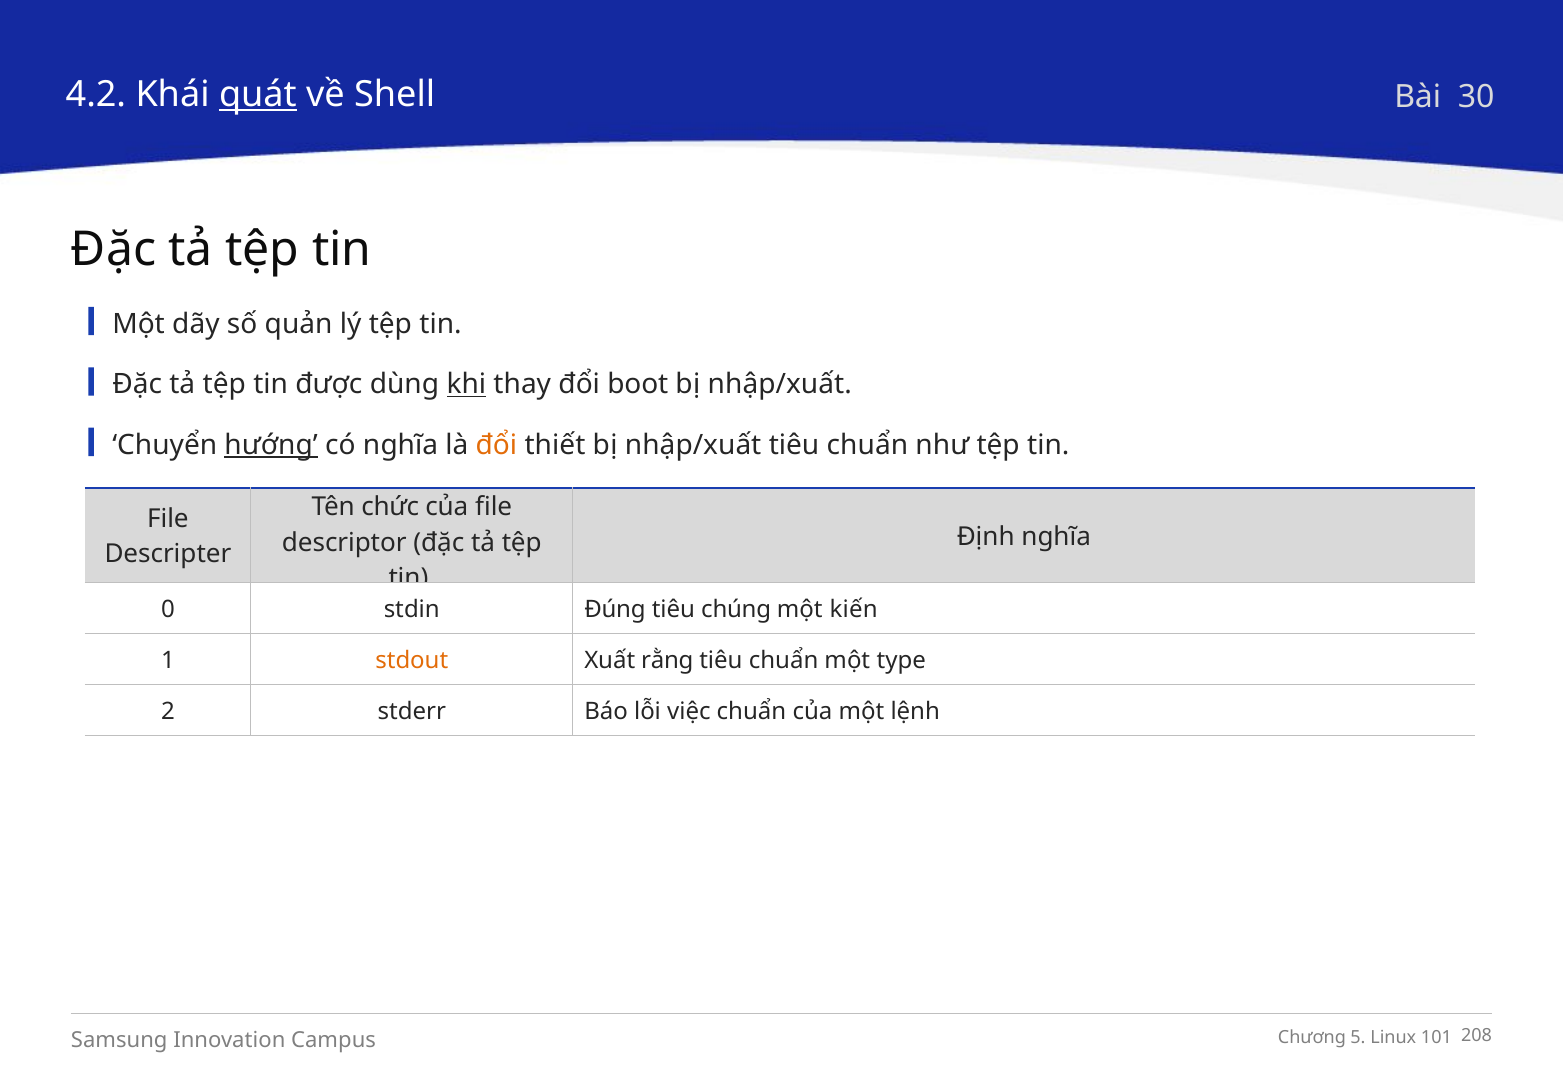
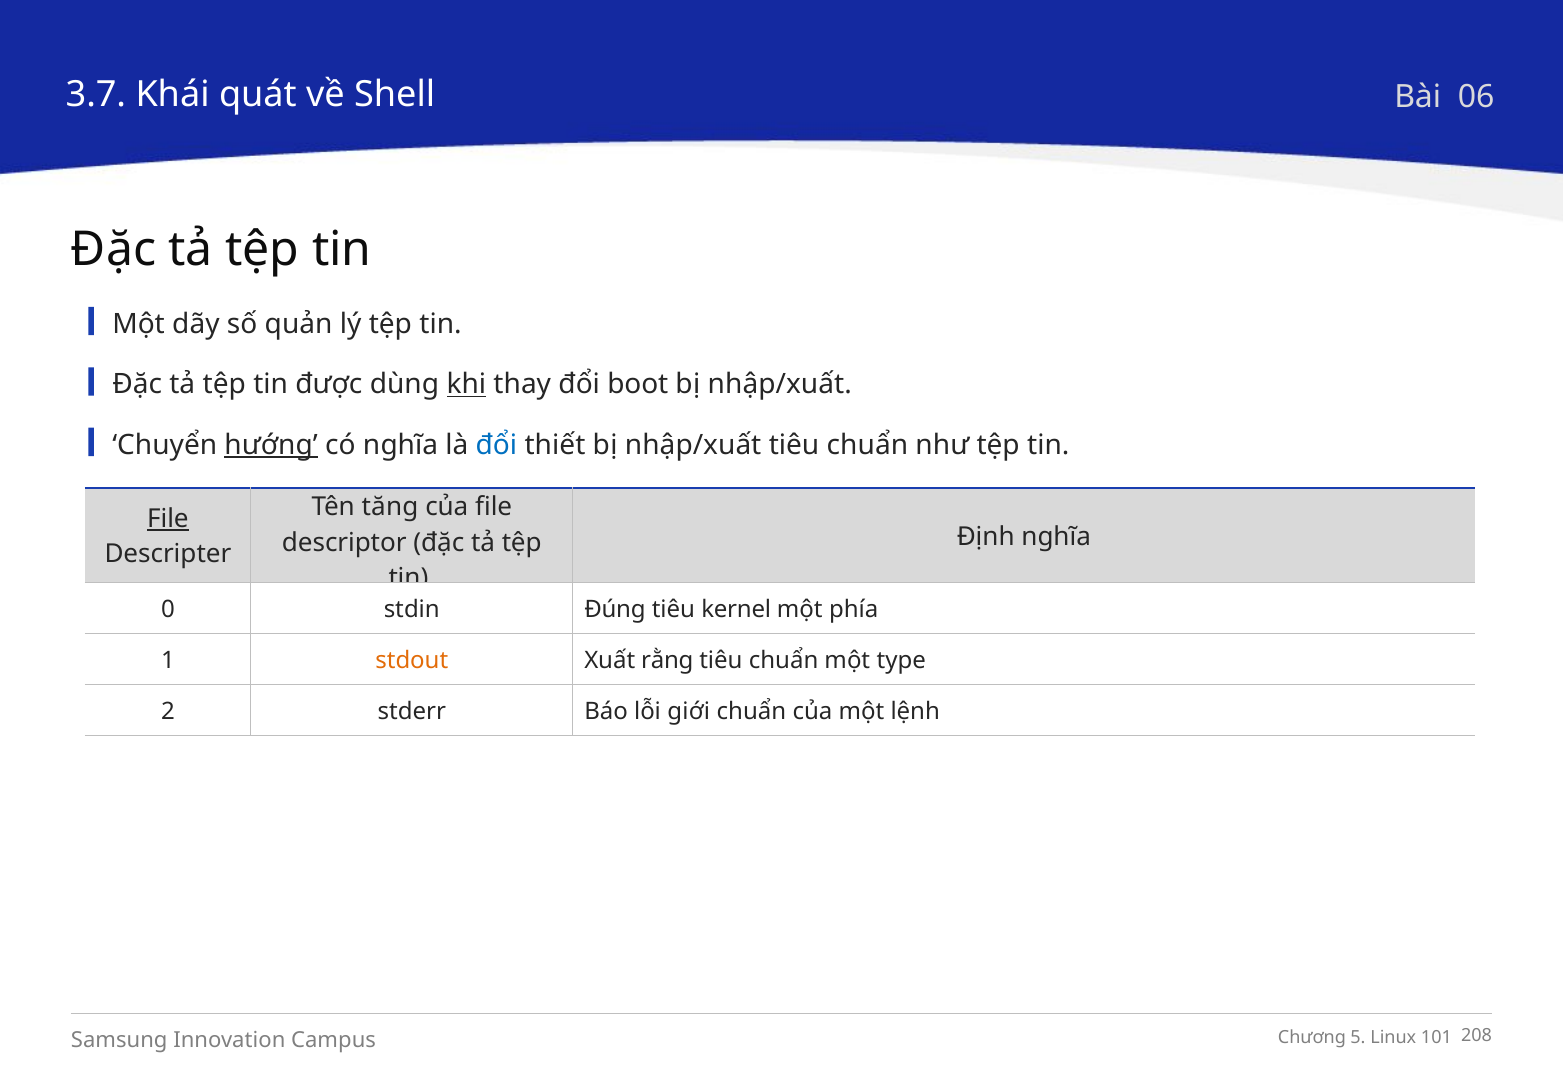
4.2: 4.2 -> 3.7
quát underline: present -> none
30: 30 -> 06
đổi at (496, 445) colour: orange -> blue
chức: chức -> tăng
File at (168, 519) underline: none -> present
chúng: chúng -> kernel
kiến: kiến -> phía
việc: việc -> giới
